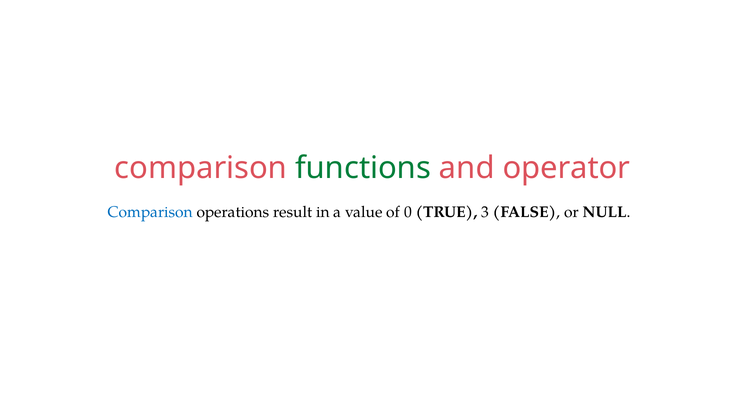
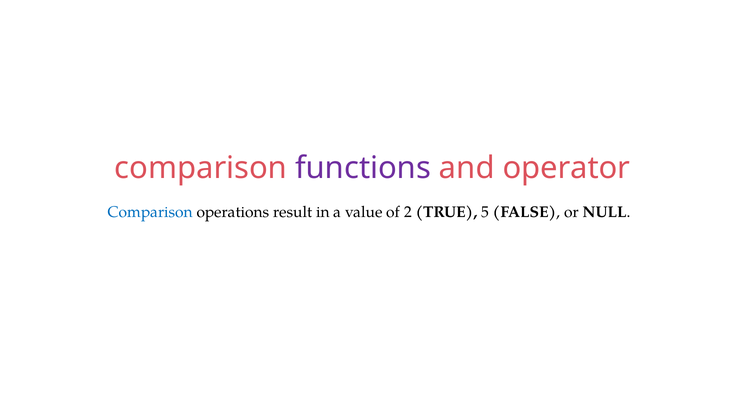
functions colour: green -> purple
0: 0 -> 2
3: 3 -> 5
